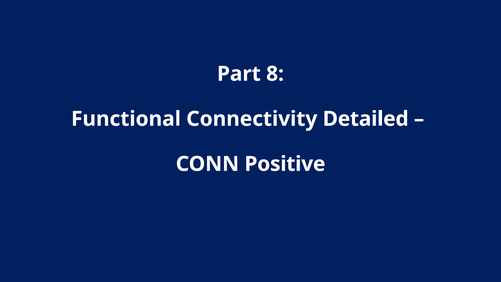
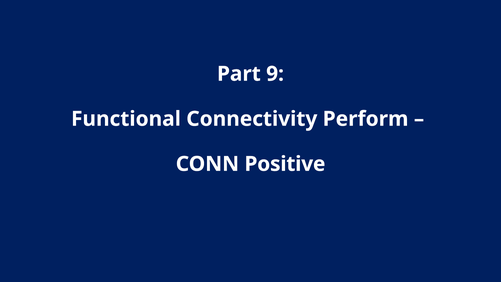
8: 8 -> 9
Detailed: Detailed -> Perform
